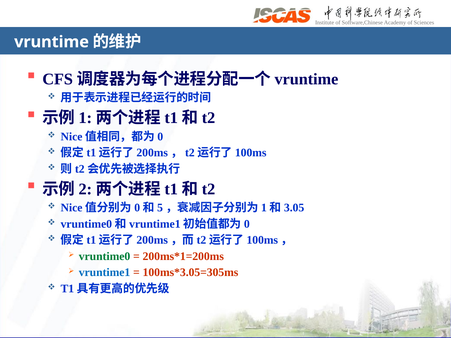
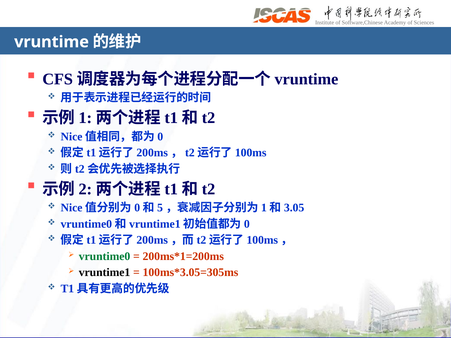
vruntime1 colour: blue -> black
